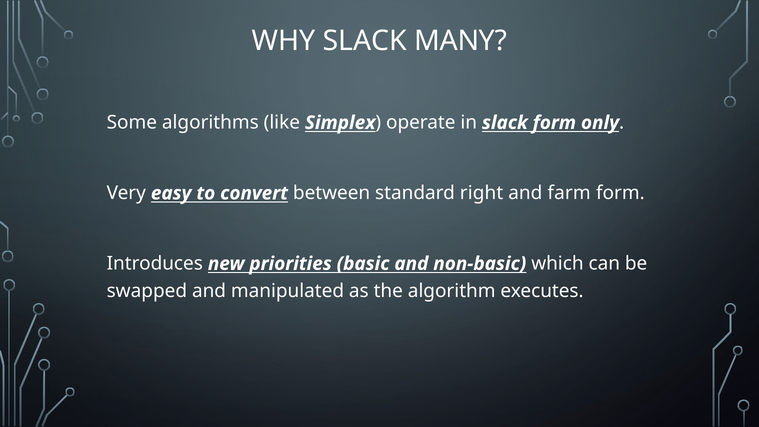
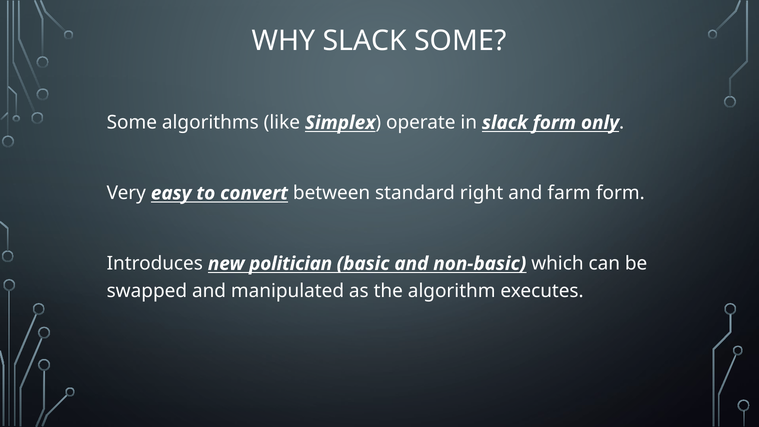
SLACK MANY: MANY -> SOME
priorities: priorities -> politician
